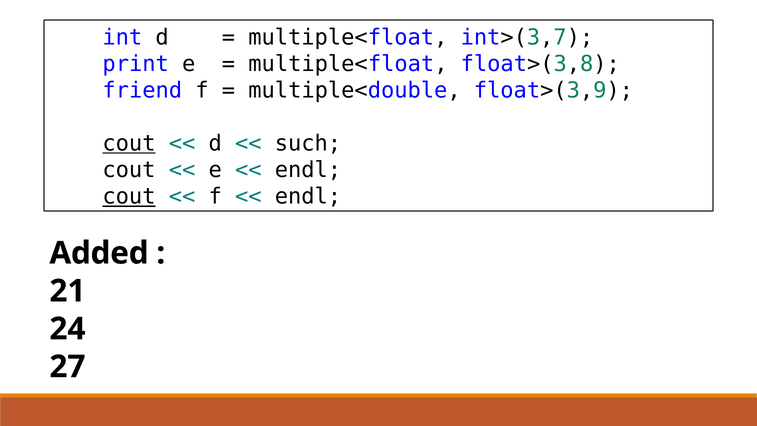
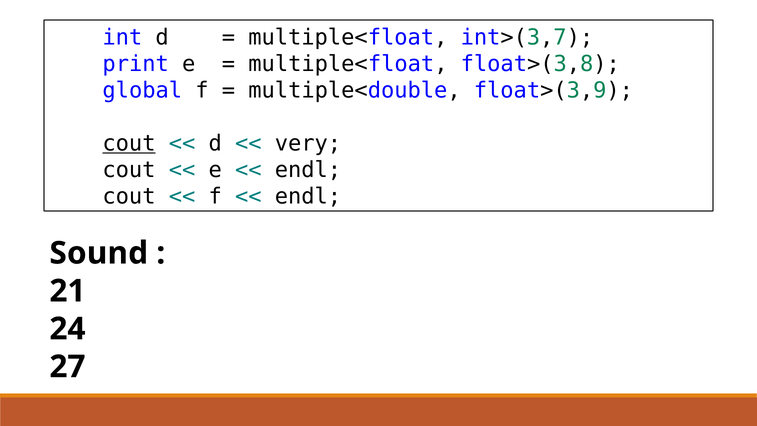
friend: friend -> global
such: such -> very
cout at (129, 197) underline: present -> none
Added: Added -> Sound
